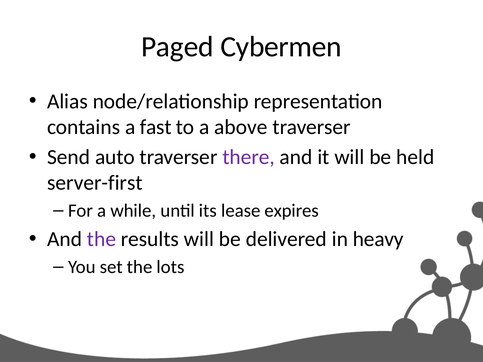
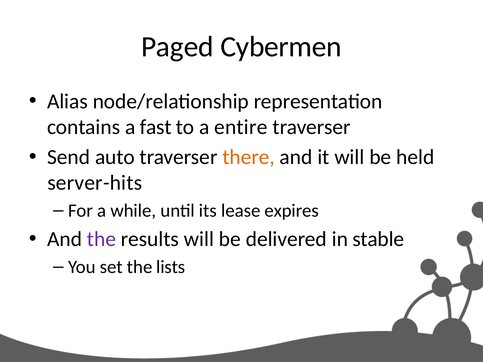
above: above -> entire
there colour: purple -> orange
server-first: server-first -> server-hits
heavy: heavy -> stable
lots: lots -> lists
